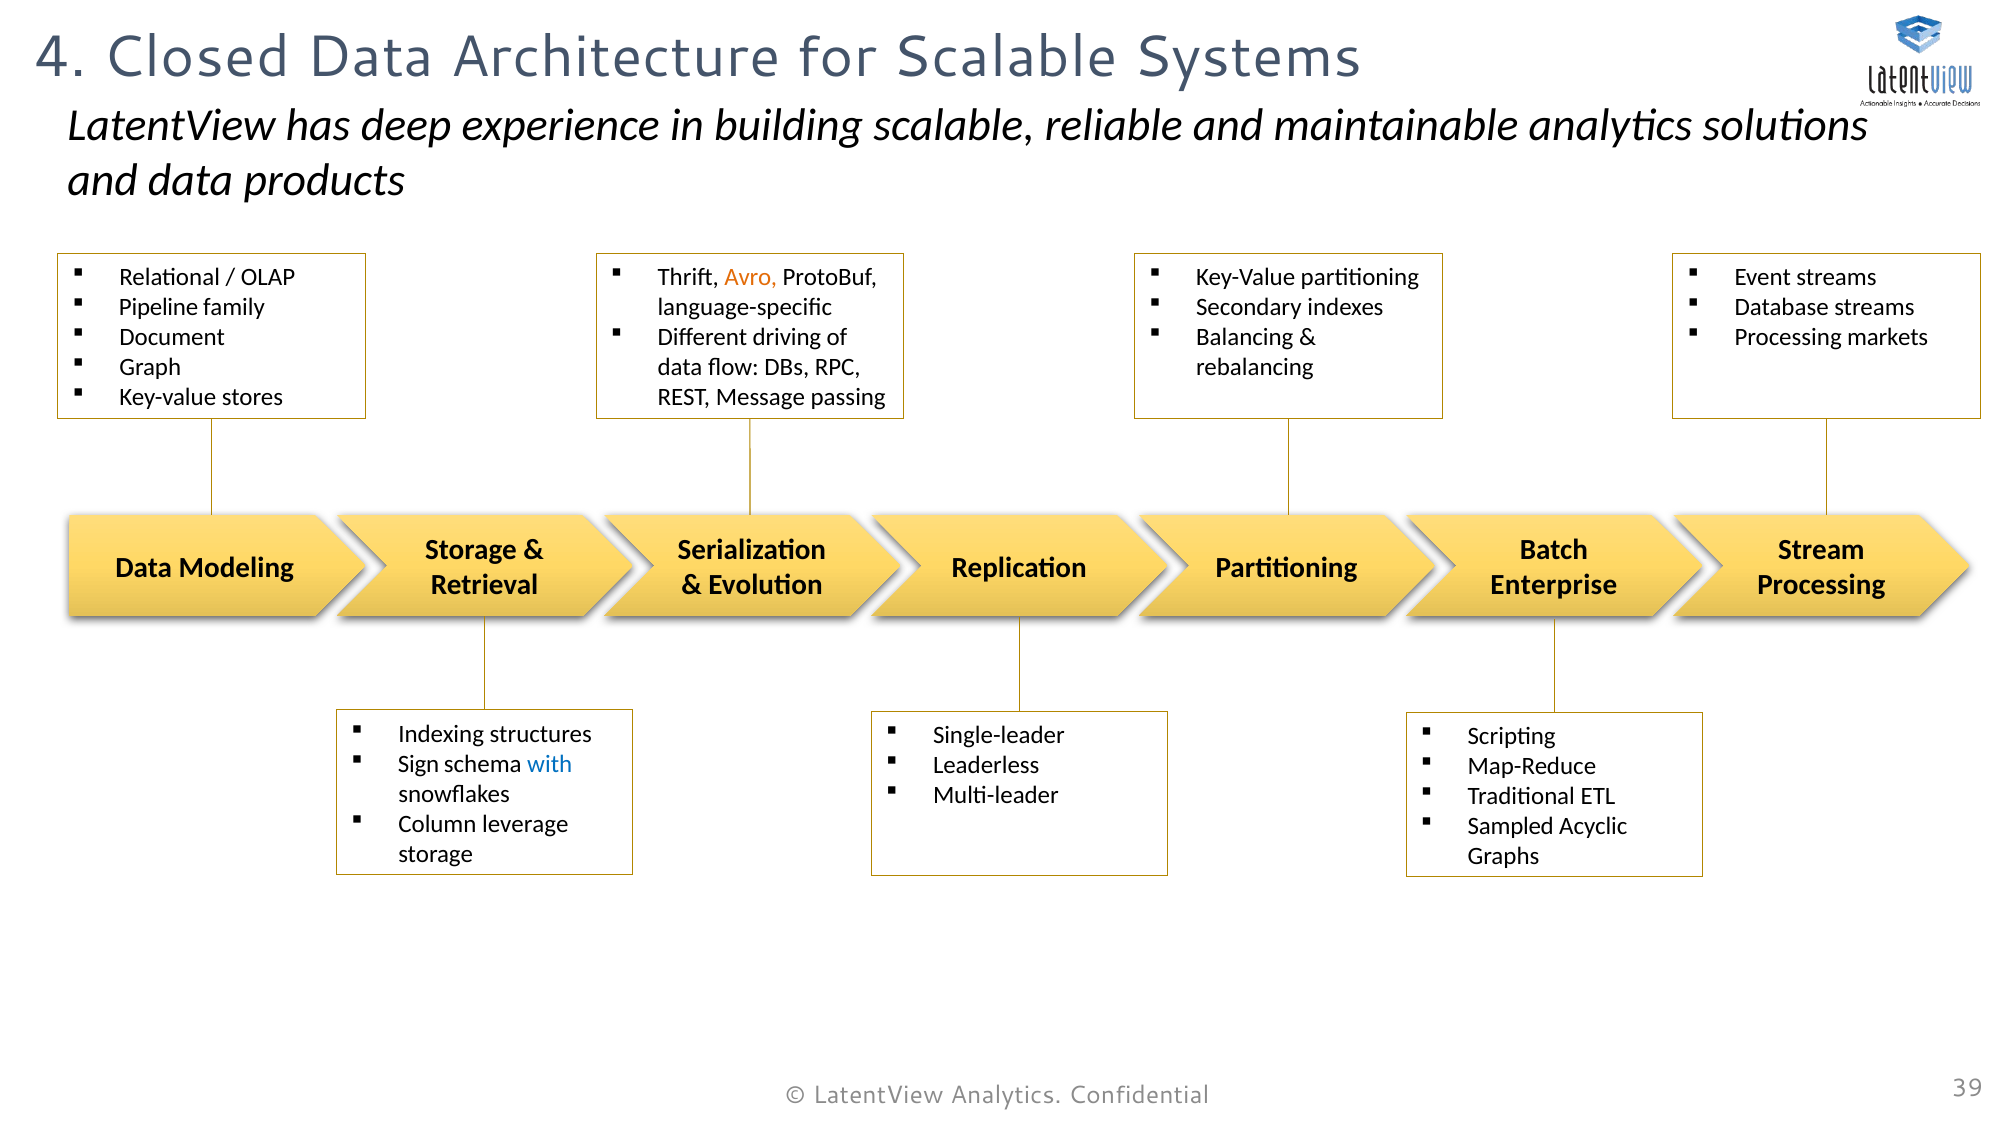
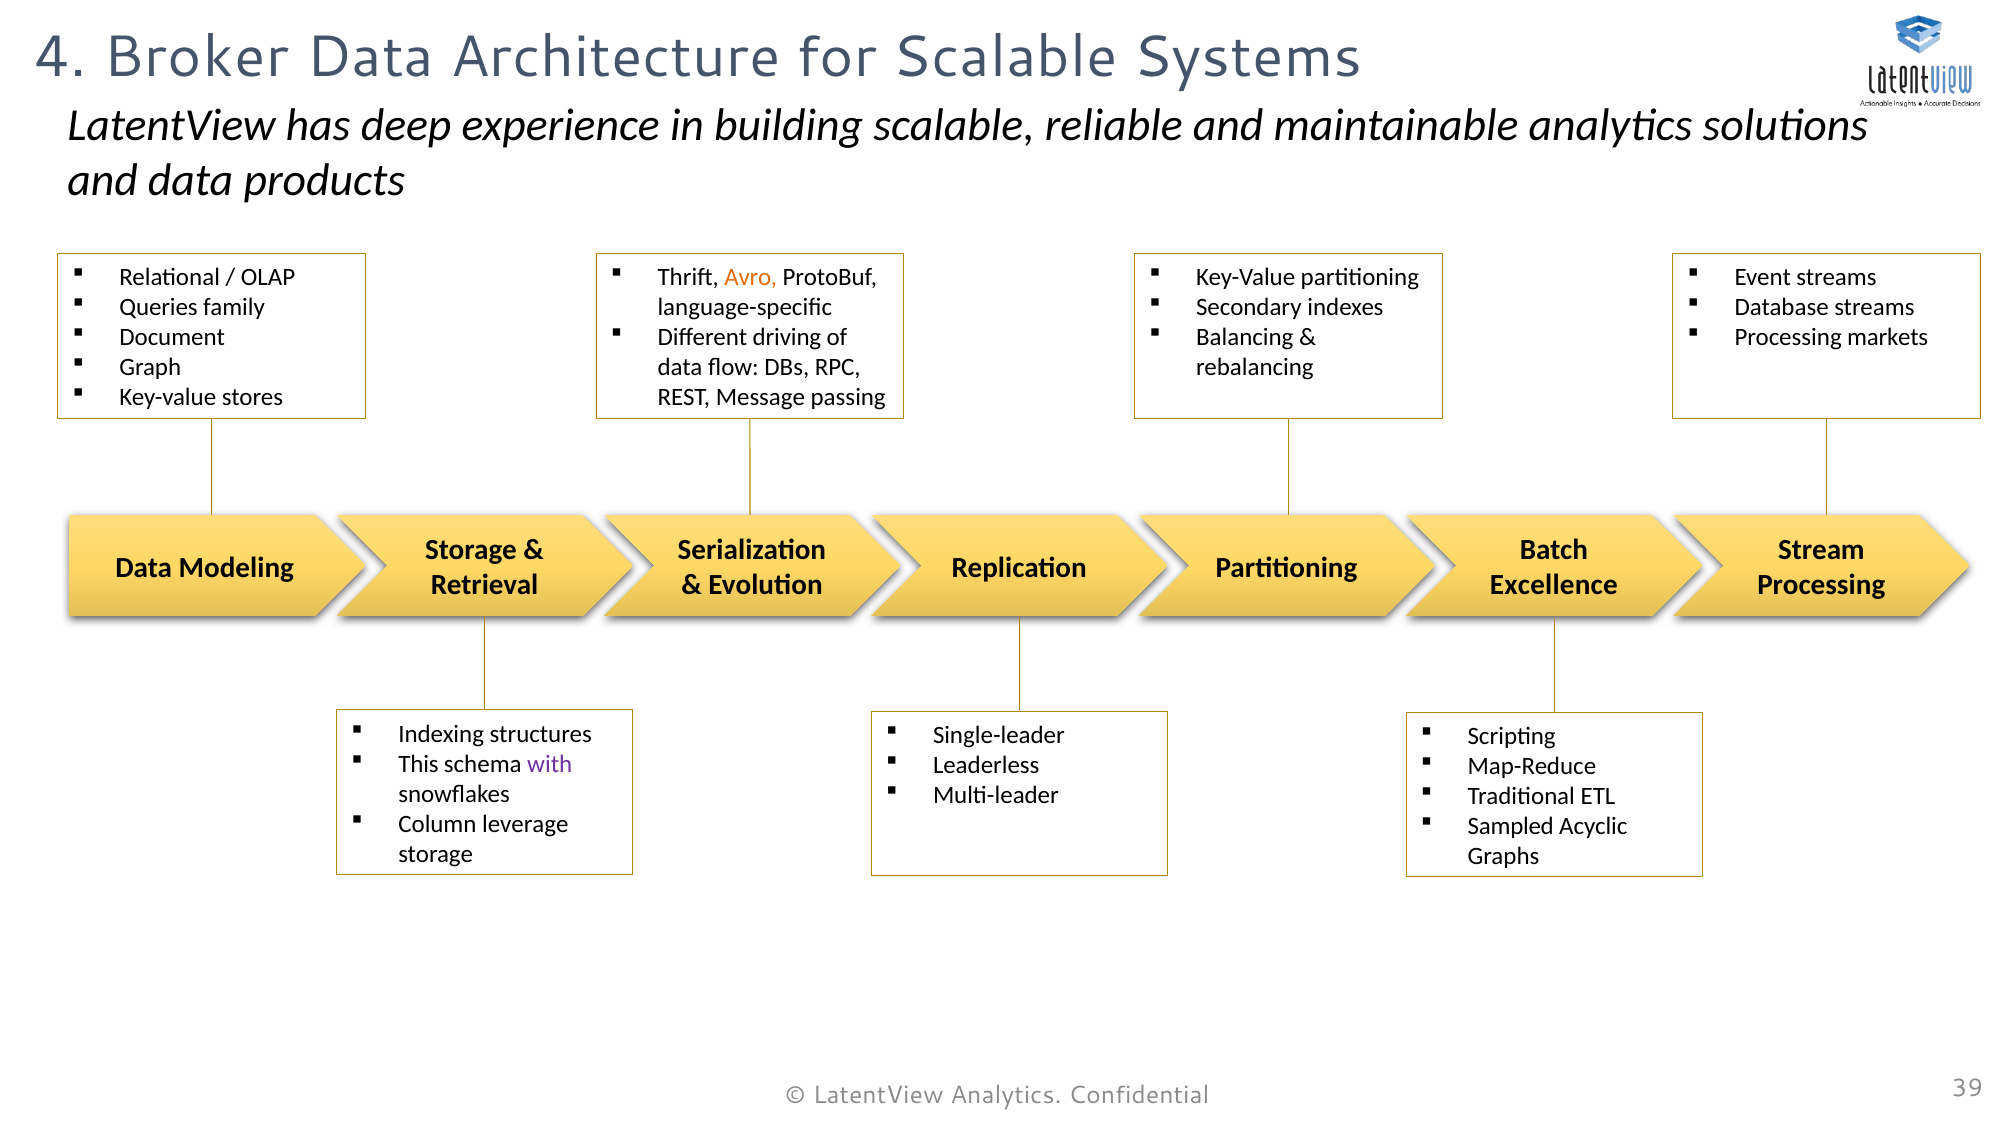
Closed: Closed -> Broker
Pipeline: Pipeline -> Queries
Enterprise: Enterprise -> Excellence
Sign: Sign -> This
with colour: blue -> purple
